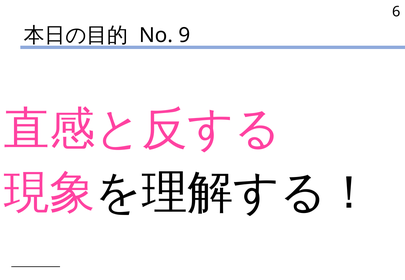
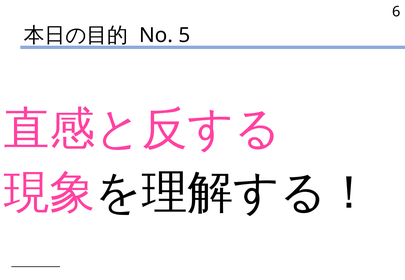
9: 9 -> 5
